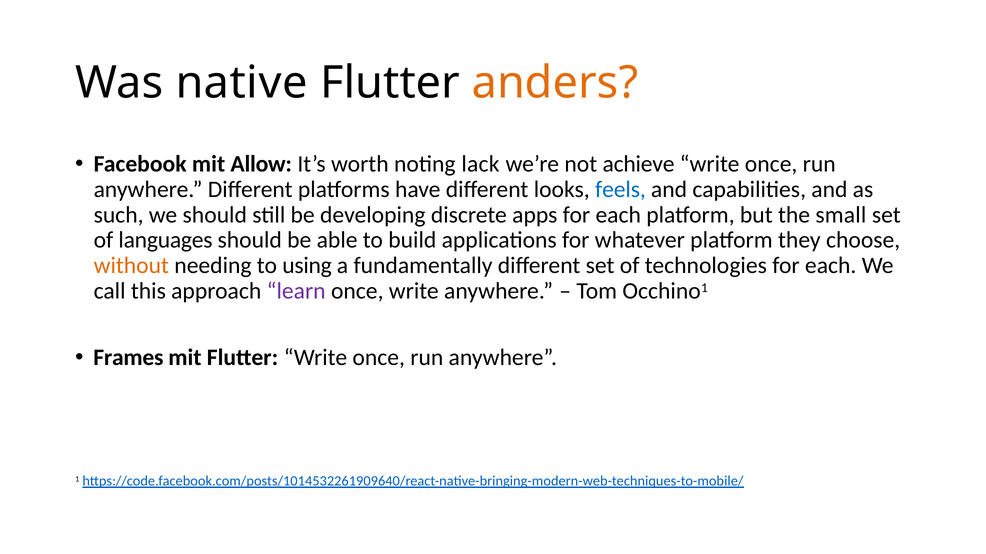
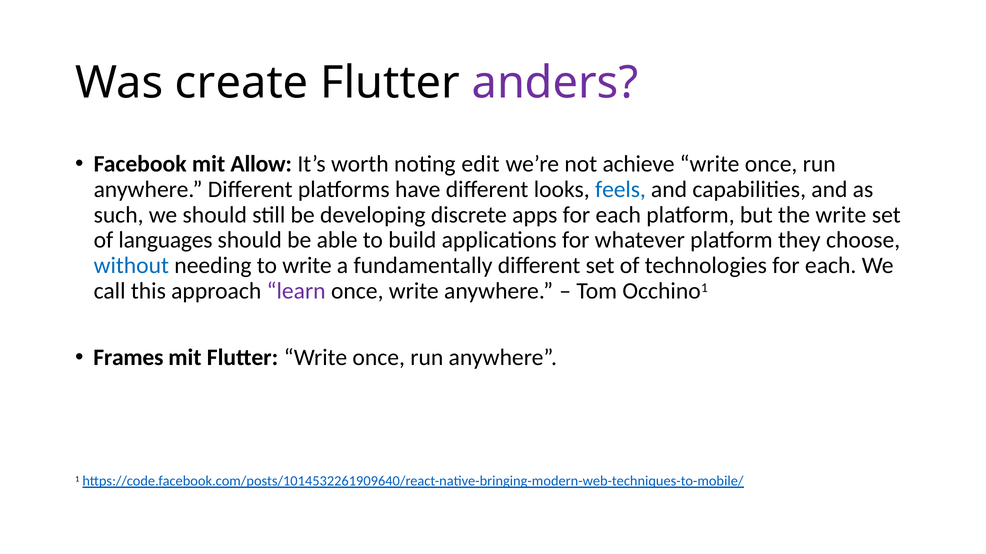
native: native -> create
anders colour: orange -> purple
lack: lack -> edit
the small: small -> write
without colour: orange -> blue
to using: using -> write
